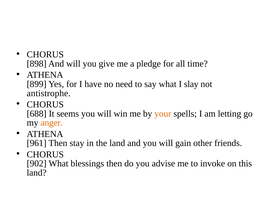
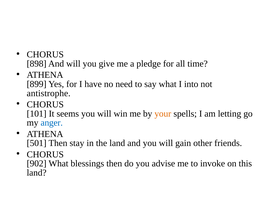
slay: slay -> into
688: 688 -> 101
anger colour: orange -> blue
961: 961 -> 501
